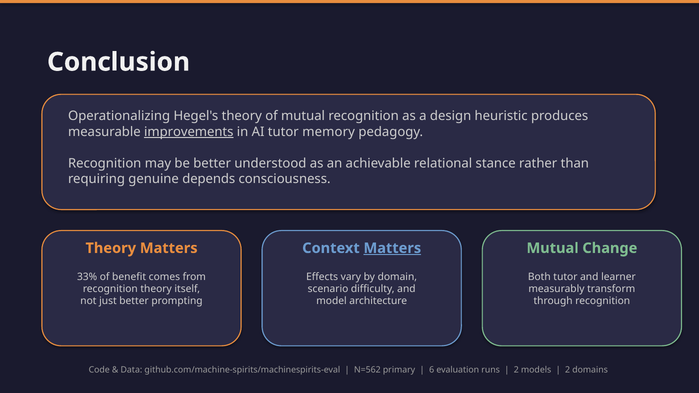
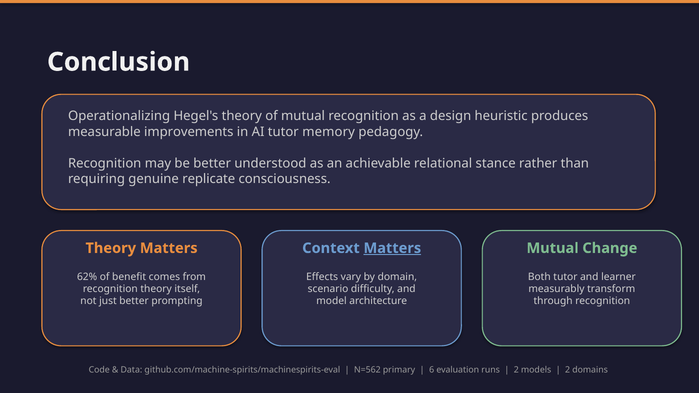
improvements underline: present -> none
depends: depends -> replicate
33%: 33% -> 62%
